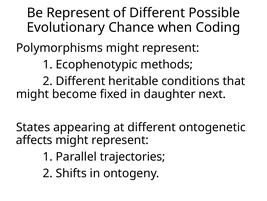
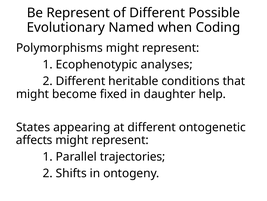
Chance: Chance -> Named
methods: methods -> analyses
next: next -> help
